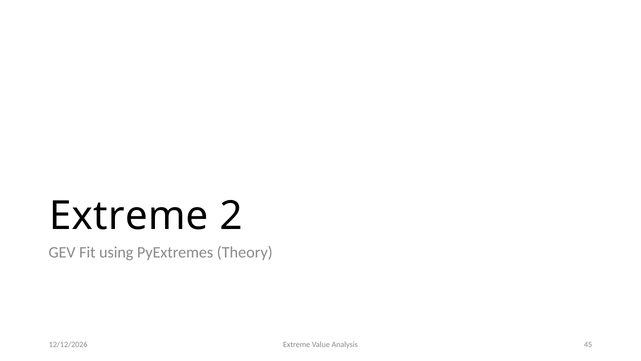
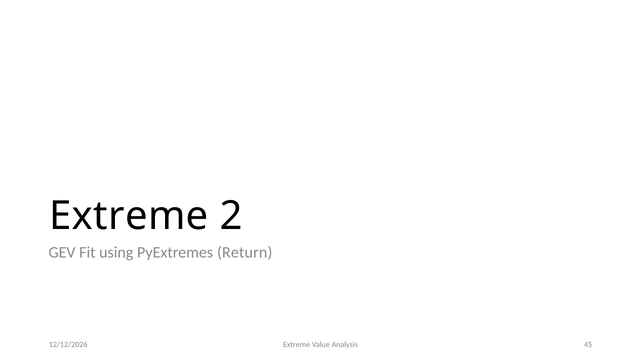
Theory: Theory -> Return
